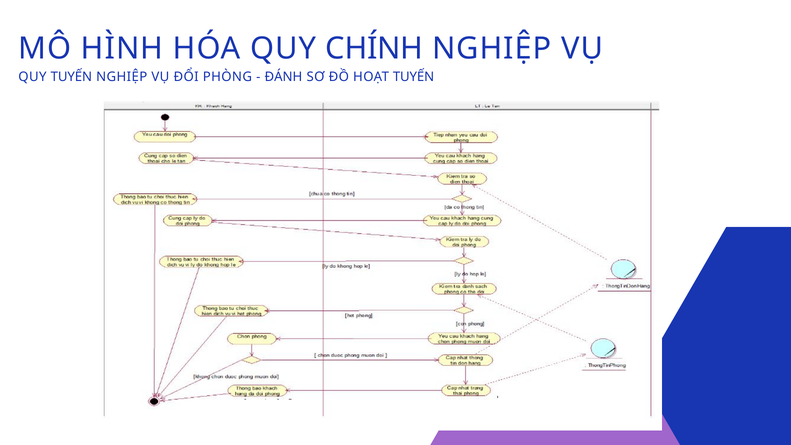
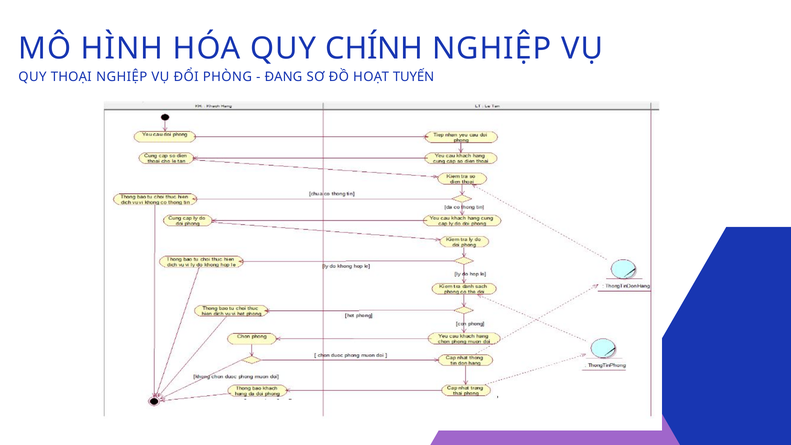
QUY TUYẾN: TUYẾN -> THOẠI
ĐÁNH: ĐÁNH -> ĐANG
